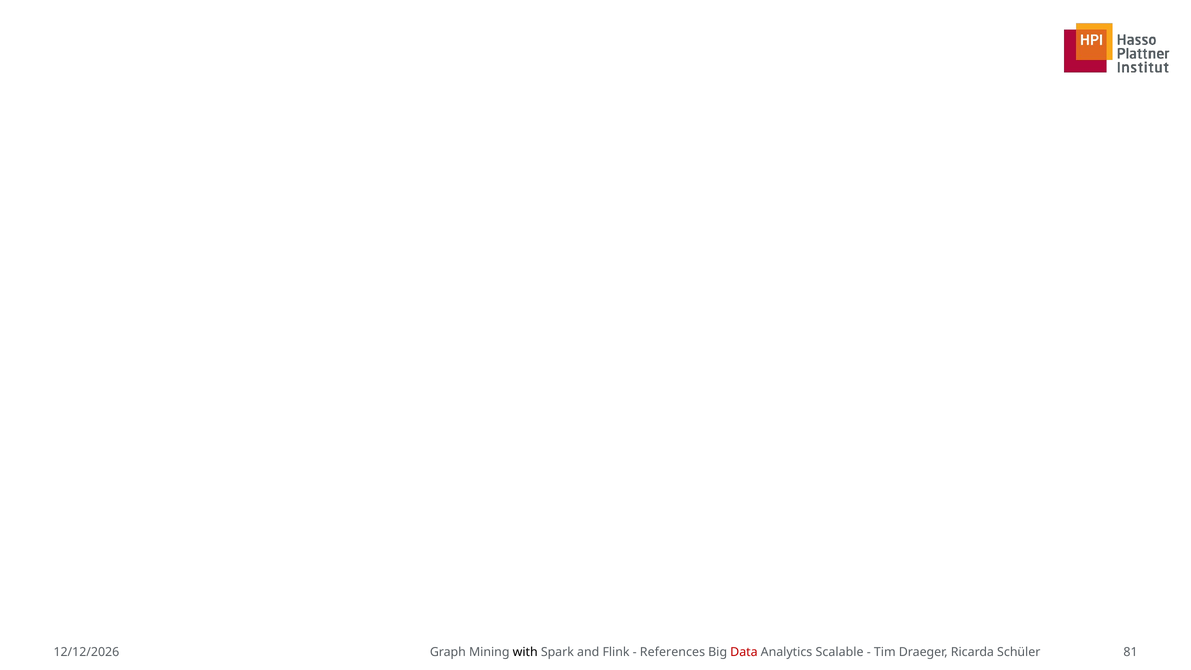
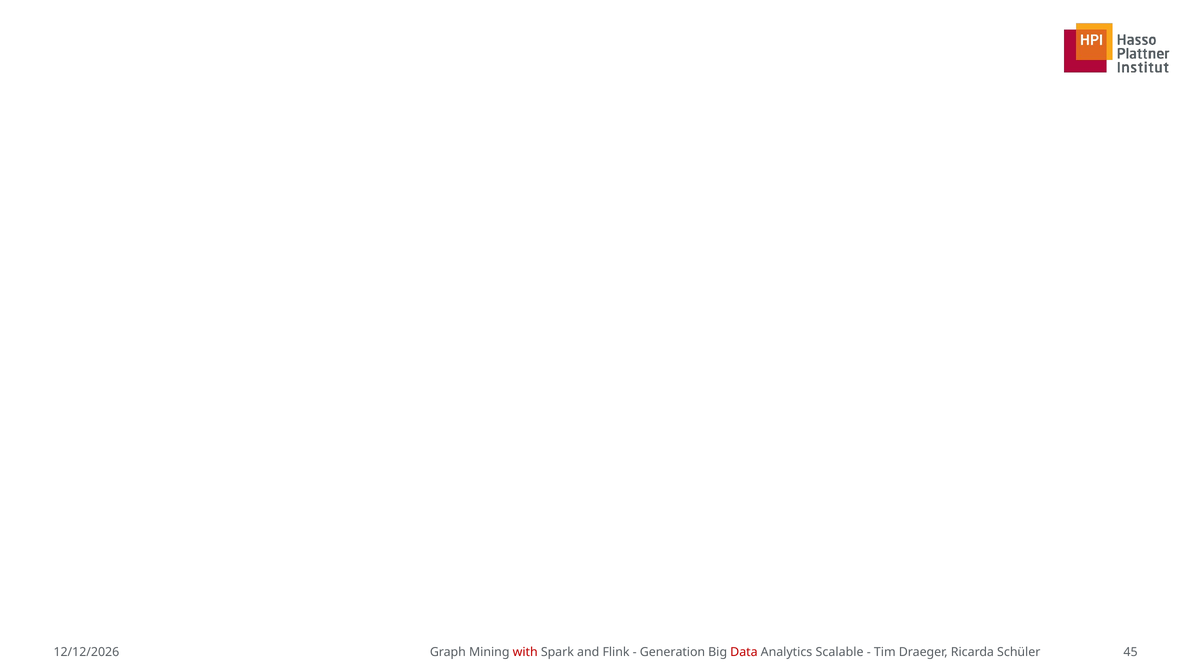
with colour: black -> red
References: References -> Generation
81: 81 -> 45
